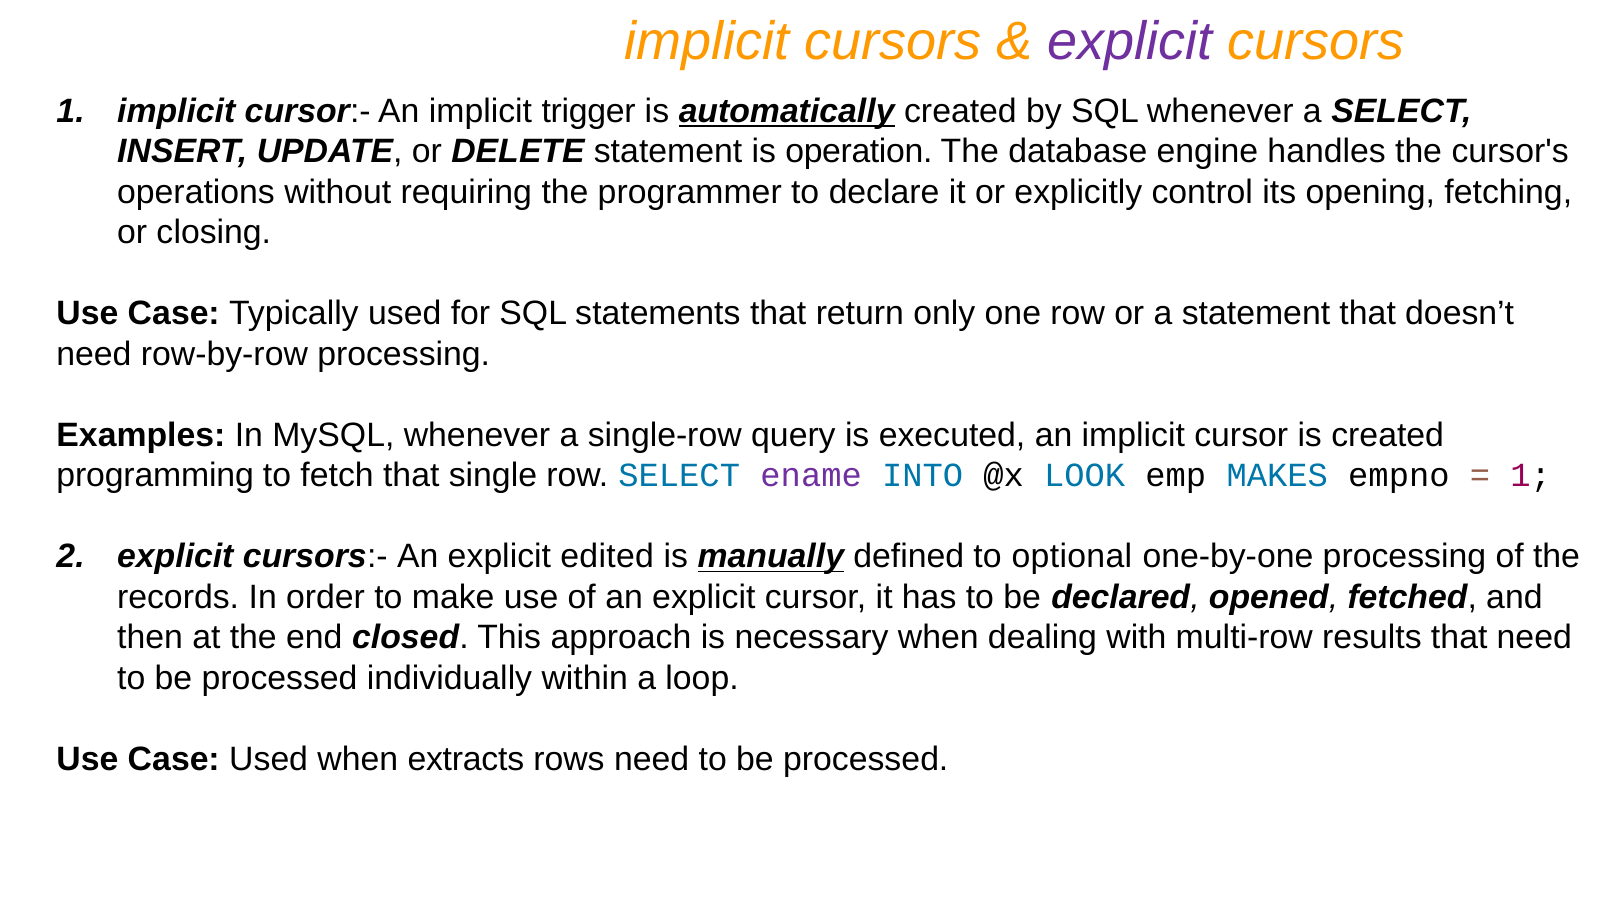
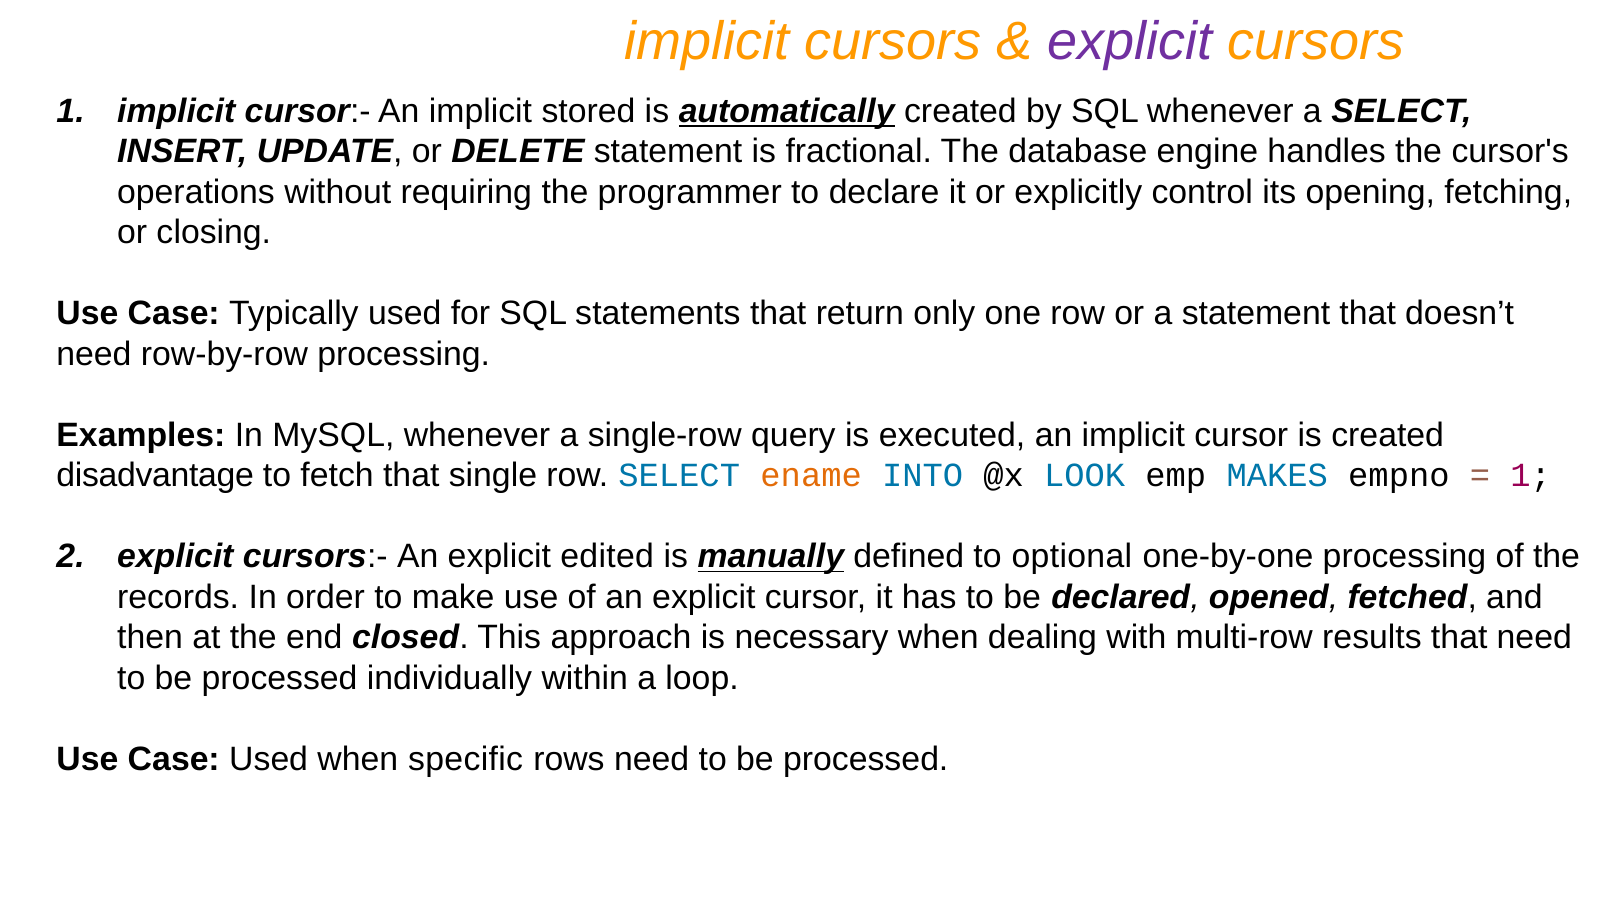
trigger: trigger -> stored
operation: operation -> fractional
programming: programming -> disadvantage
ename colour: purple -> orange
extracts: extracts -> specific
